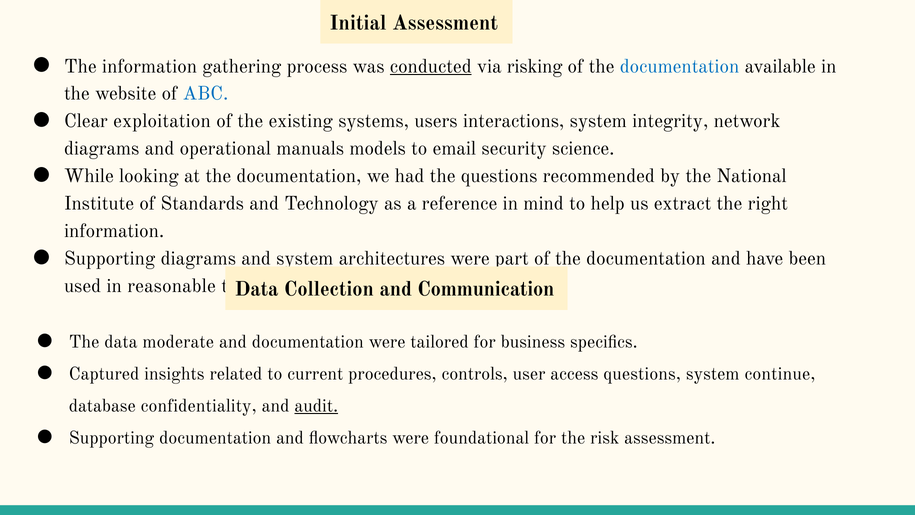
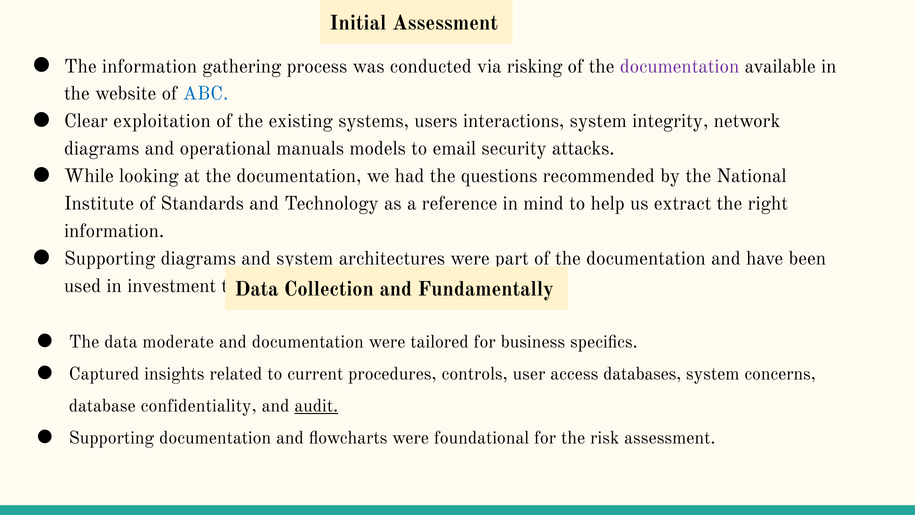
conducted underline: present -> none
documentation at (680, 66) colour: blue -> purple
science: science -> attacks
reasonable: reasonable -> investment
Communication: Communication -> Fundamentally
access questions: questions -> databases
continue: continue -> concerns
